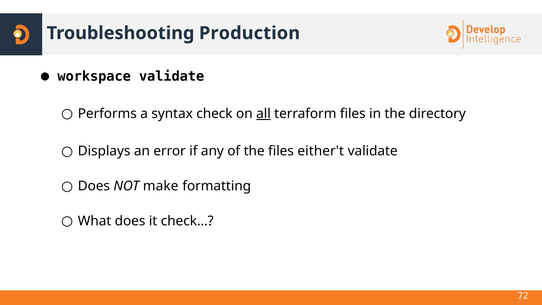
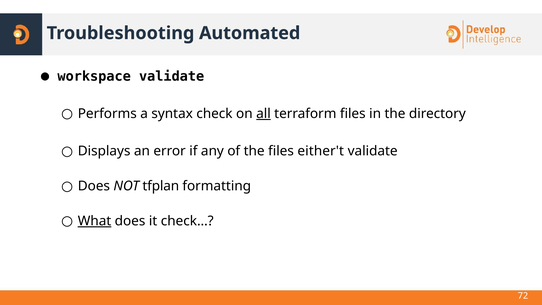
Production: Production -> Automated
make: make -> tfplan
What underline: none -> present
